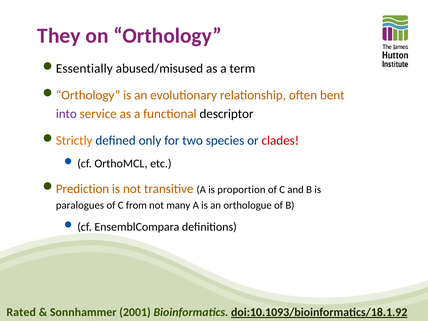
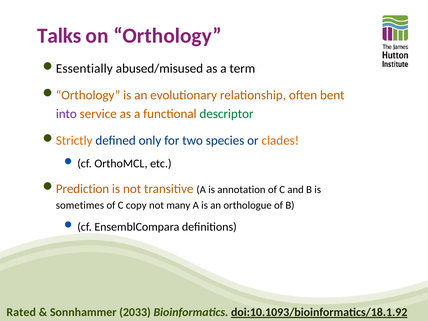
They: They -> Talks
descriptor colour: black -> green
clades colour: red -> orange
proportion: proportion -> annotation
paralogues: paralogues -> sometimes
from: from -> copy
2001: 2001 -> 2033
